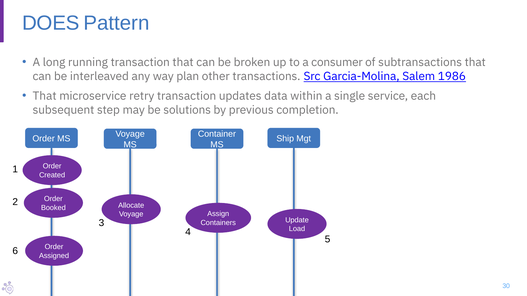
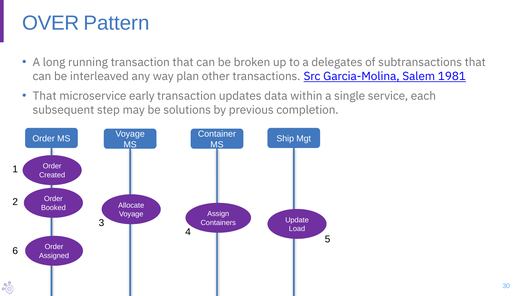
DOES: DOES -> OVER
consumer: consumer -> delegates
1986: 1986 -> 1981
retry: retry -> early
